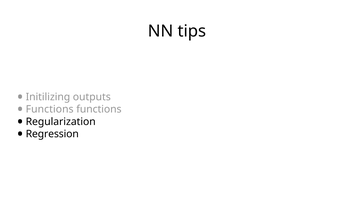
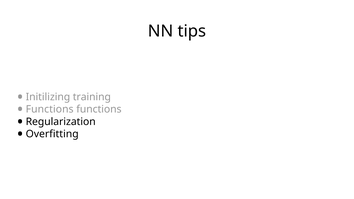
outputs: outputs -> training
Regression: Regression -> Overfitting
